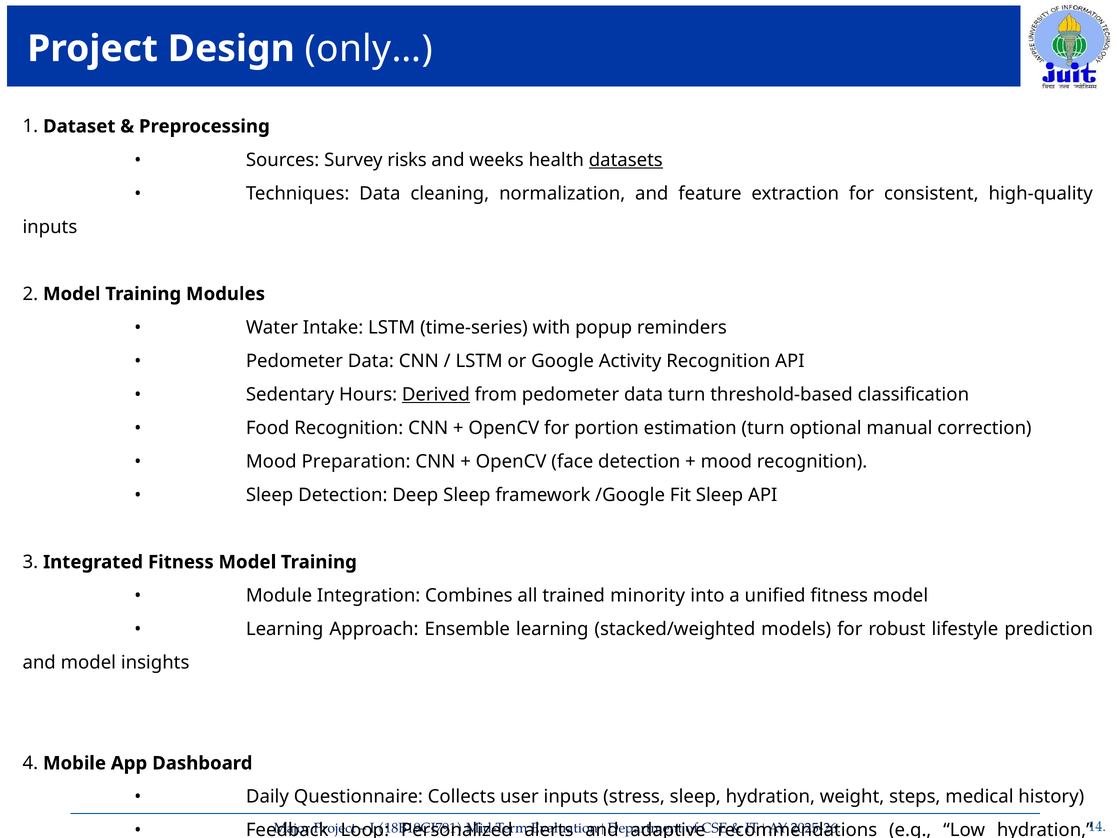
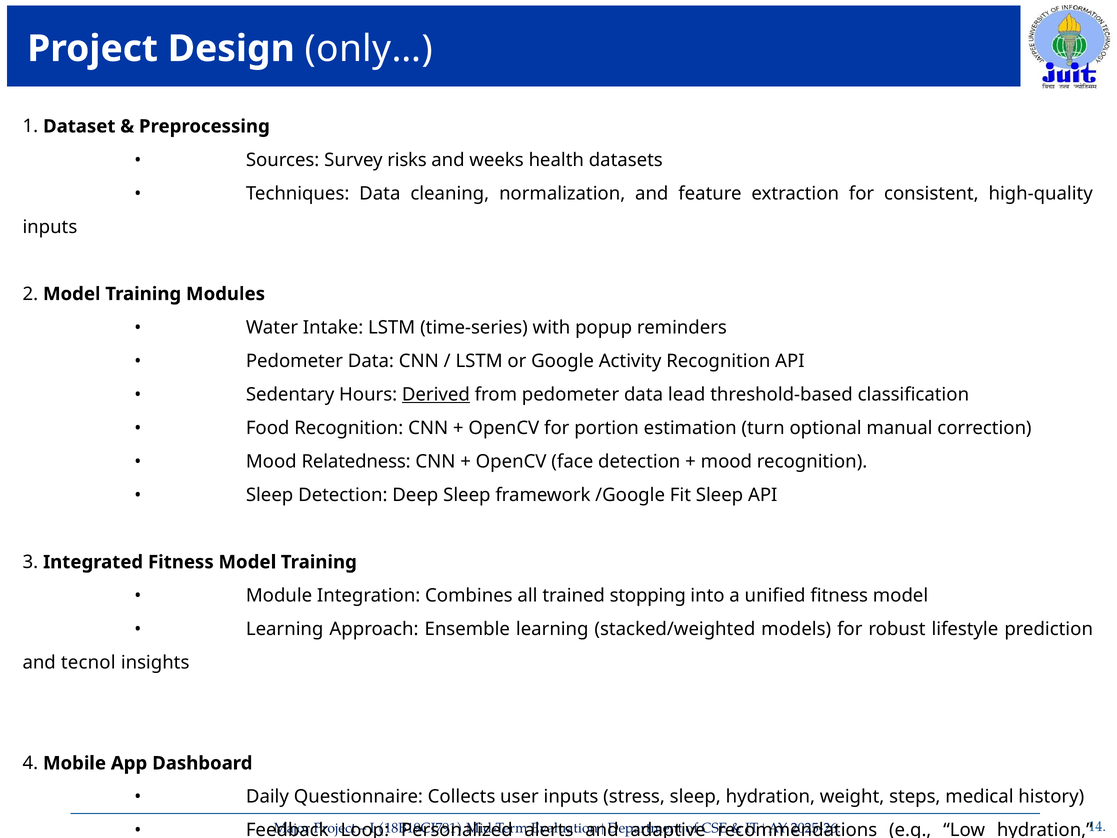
datasets underline: present -> none
data turn: turn -> lead
Preparation: Preparation -> Relatedness
minority: minority -> stopping
and model: model -> tecnol
